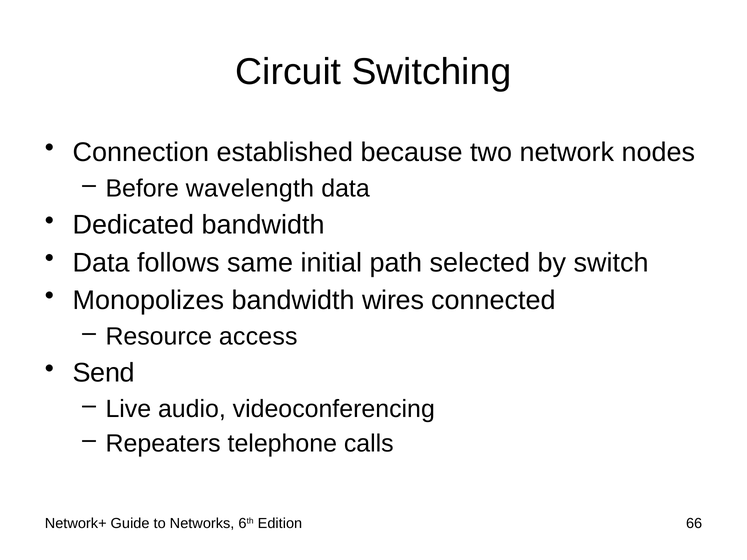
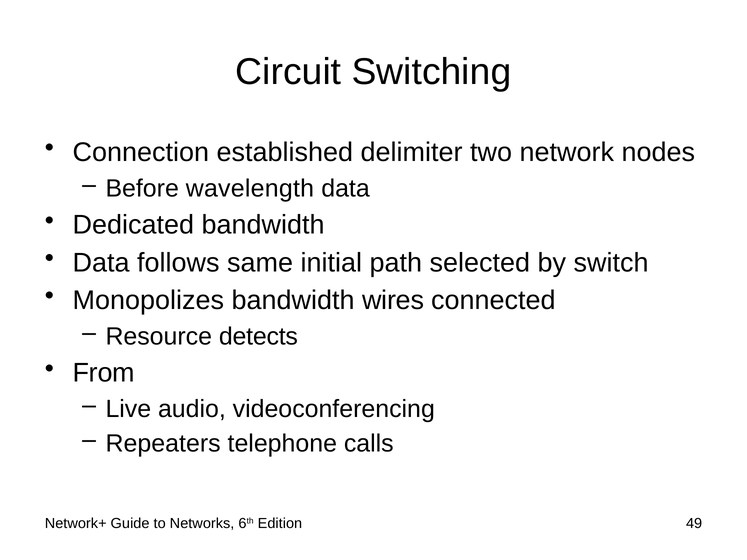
because: because -> delimiter
access: access -> detects
Send: Send -> From
66: 66 -> 49
